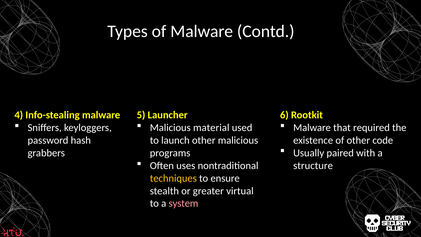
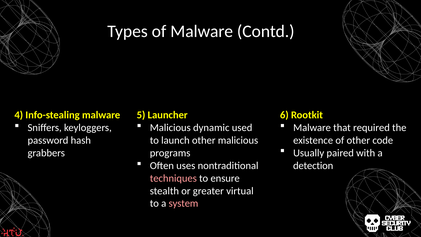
material: material -> dynamic
structure: structure -> detection
techniques colour: yellow -> pink
